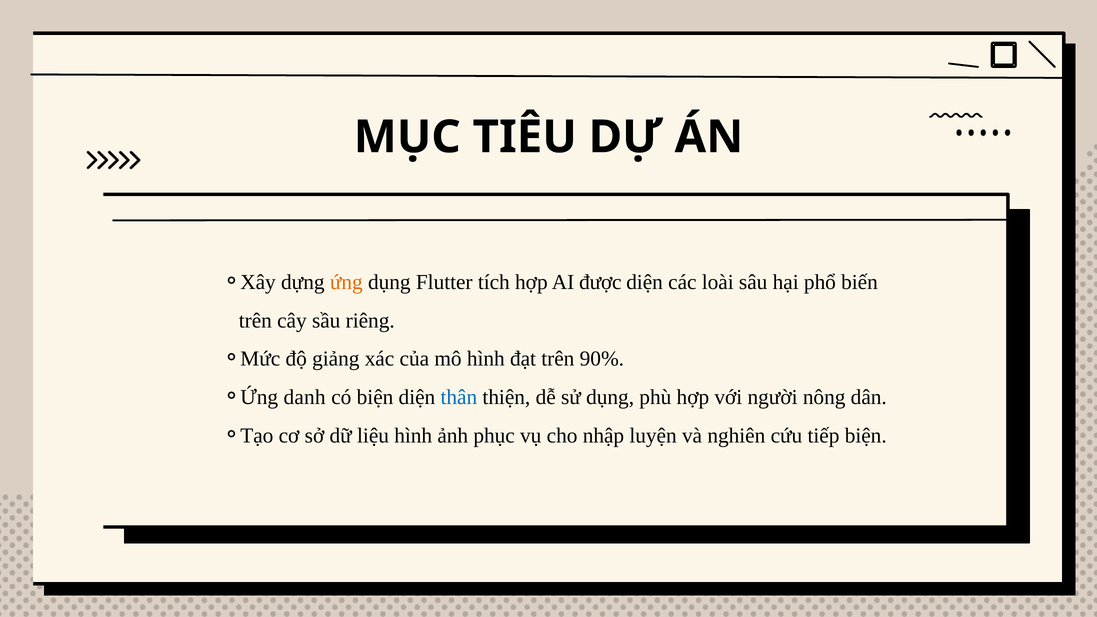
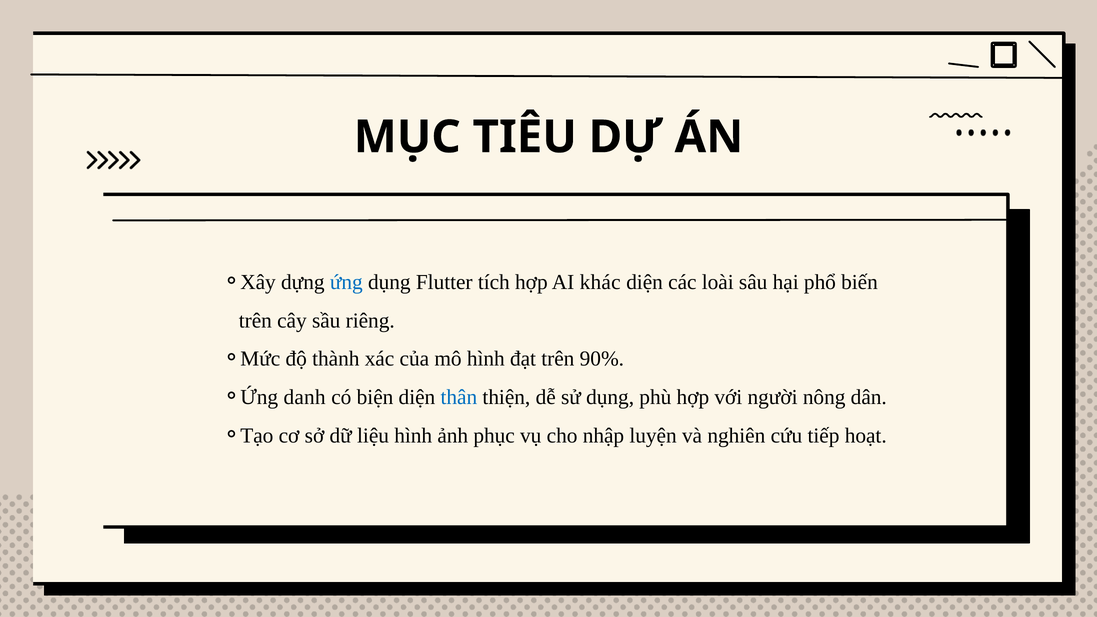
ứng colour: orange -> blue
được: được -> khác
giảng: giảng -> thành
tiếp biện: biện -> hoạt
